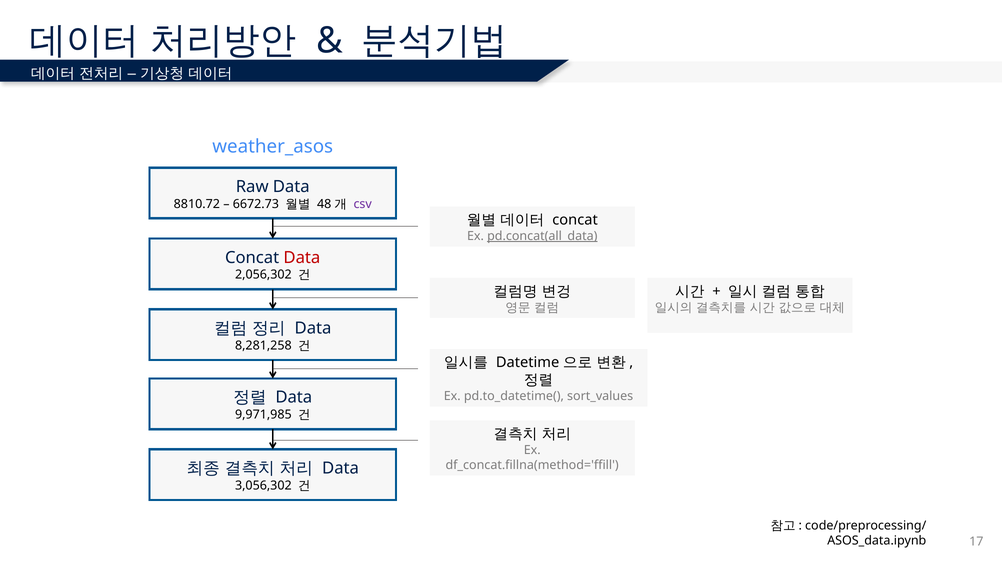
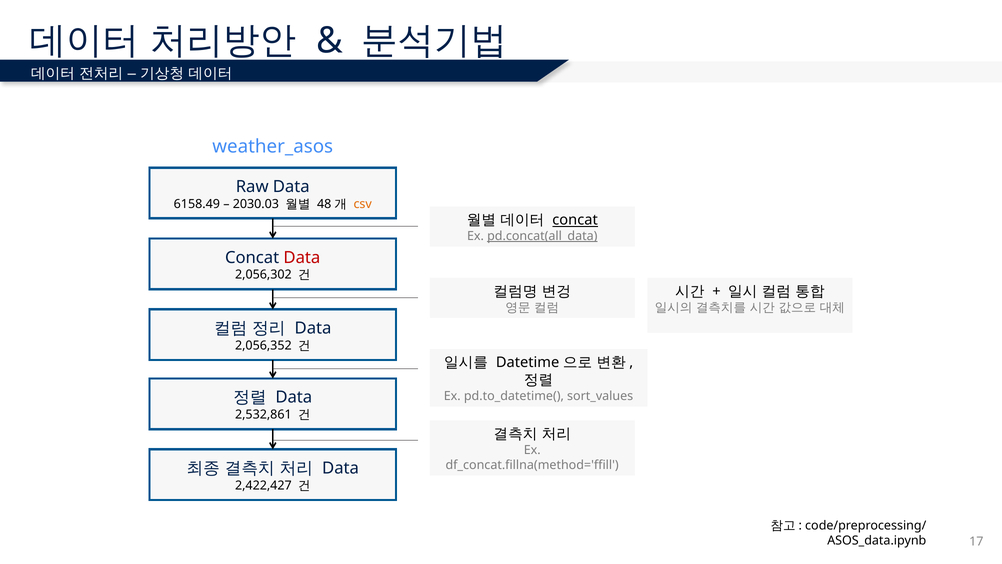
8810.72: 8810.72 -> 6158.49
6672.73: 6672.73 -> 2030.03
csv colour: purple -> orange
concat at (575, 220) underline: none -> present
8,281,258: 8,281,258 -> 2,056,352
9,971,985: 9,971,985 -> 2,532,861
3,056,302: 3,056,302 -> 2,422,427
